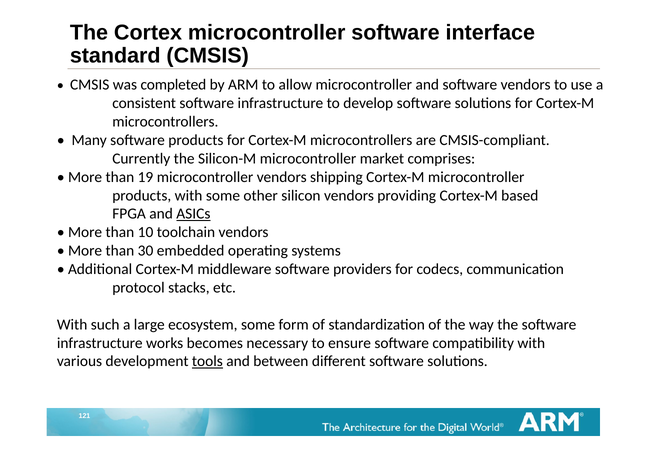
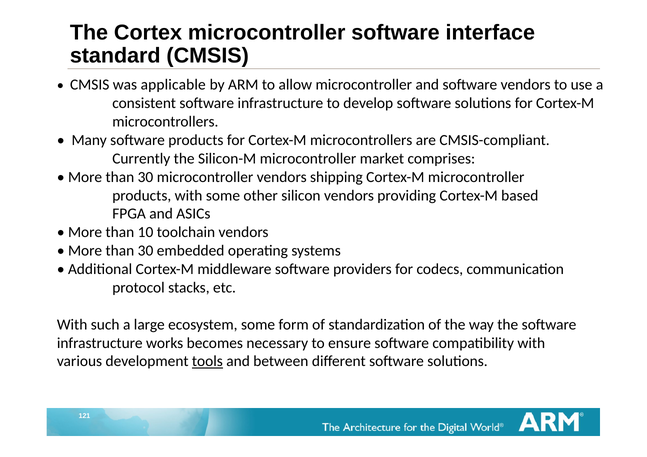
completed: completed -> applicable
19 at (145, 177): 19 -> 30
ASICs underline: present -> none
